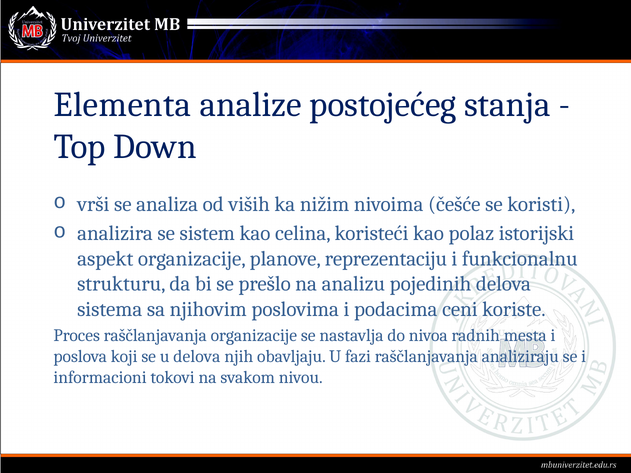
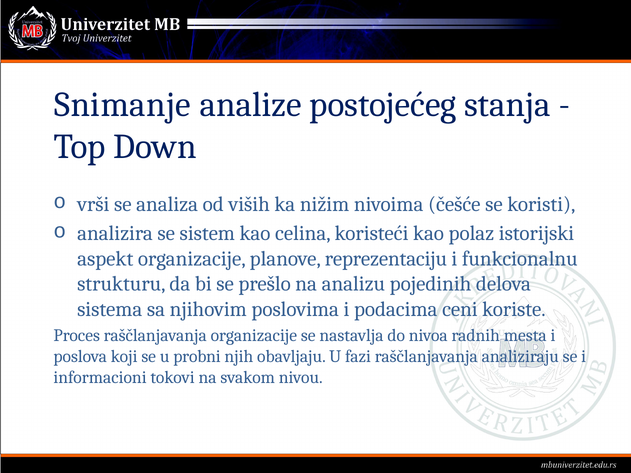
Elementa: Elementa -> Snimanje
u delova: delova -> probni
